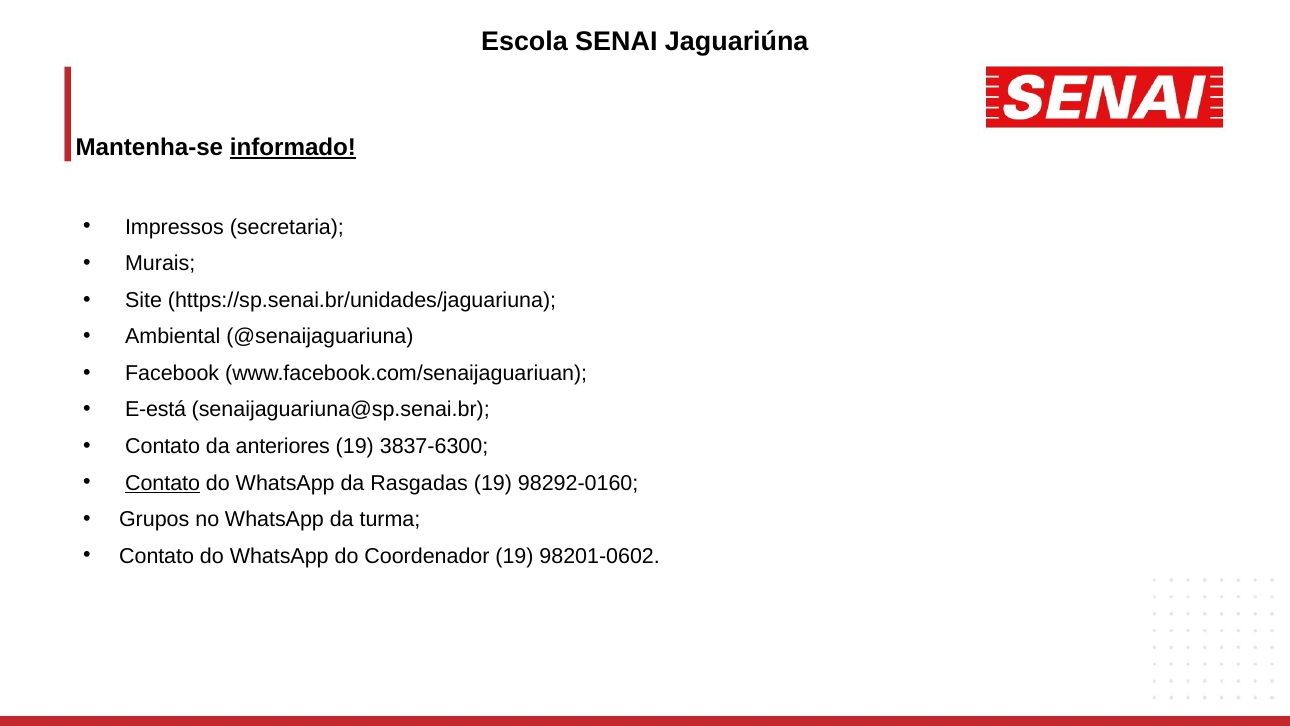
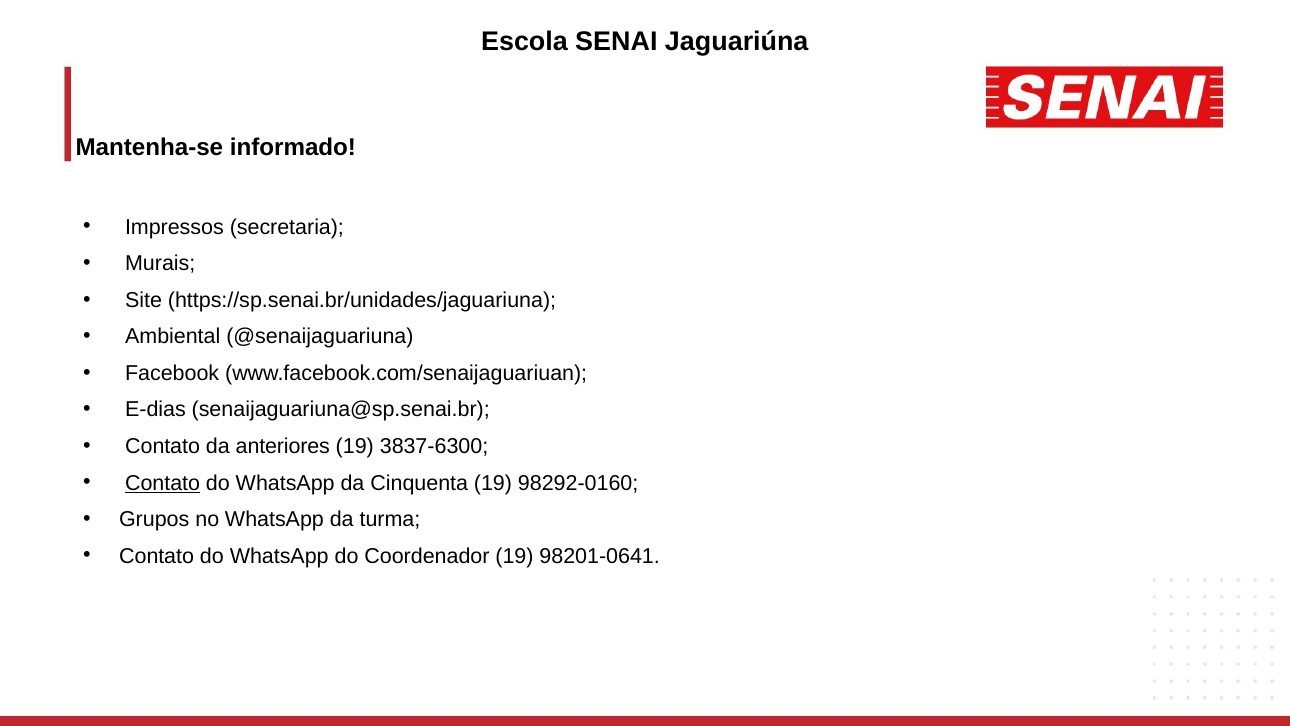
informado underline: present -> none
E-está: E-está -> E-dias
Rasgadas: Rasgadas -> Cinquenta
98201-0602: 98201-0602 -> 98201-0641
